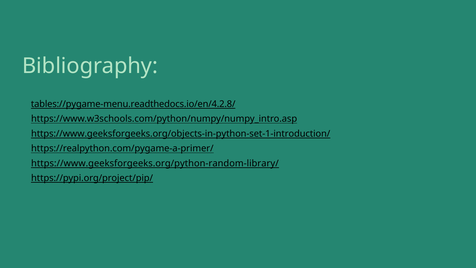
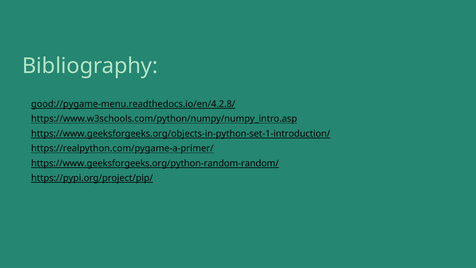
tables://pygame-menu.readthedocs.io/en/4.2.8/: tables://pygame-menu.readthedocs.io/en/4.2.8/ -> good://pygame-menu.readthedocs.io/en/4.2.8/
https://www.geeksforgeeks.org/python-random-library/: https://www.geeksforgeeks.org/python-random-library/ -> https://www.geeksforgeeks.org/python-random-random/
